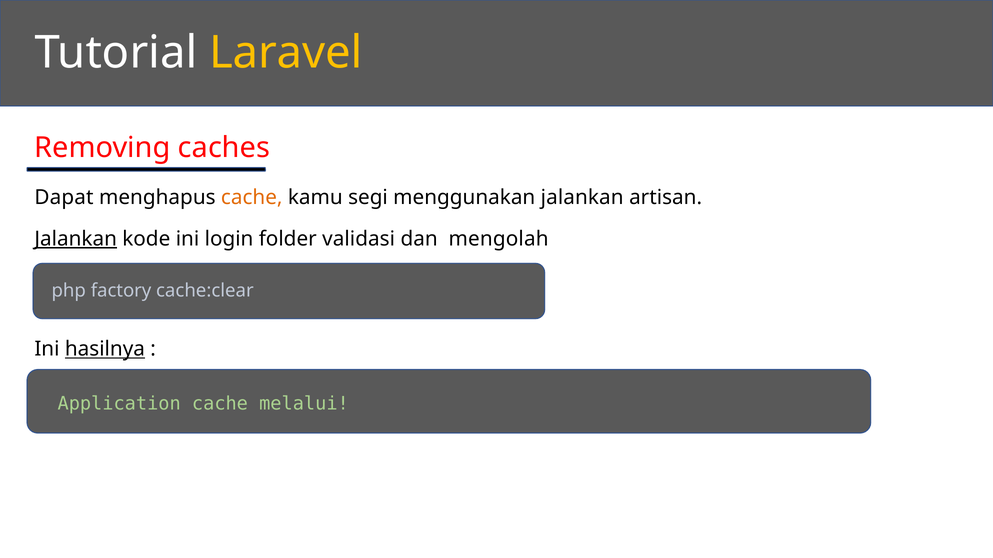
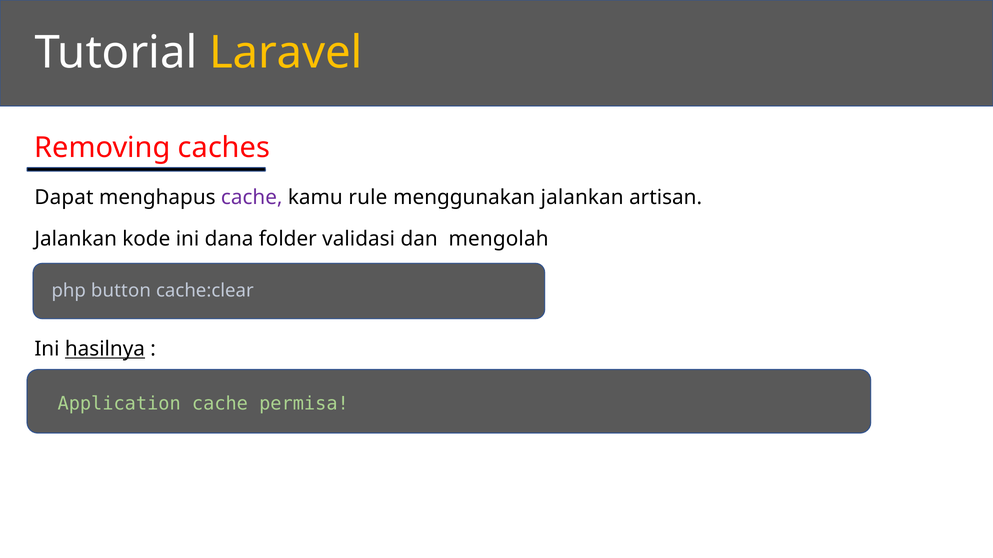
cache at (252, 198) colour: orange -> purple
segi: segi -> rule
Jalankan at (76, 239) underline: present -> none
login: login -> dana
factory: factory -> button
melalui: melalui -> permisa
